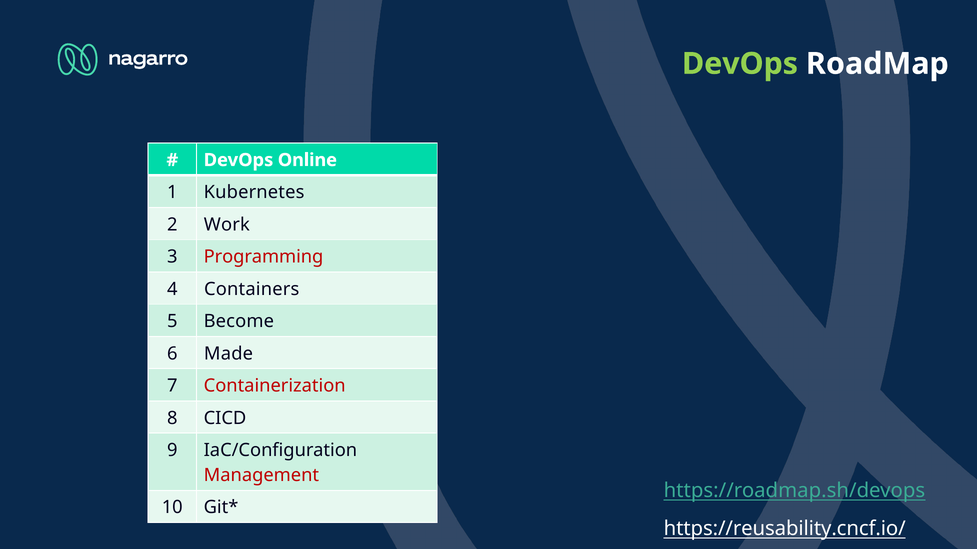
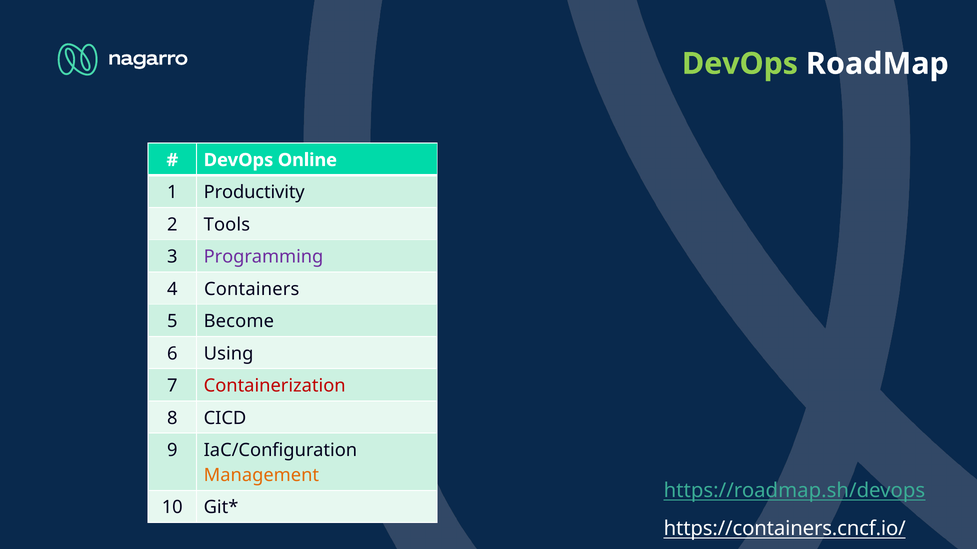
Kubernetes: Kubernetes -> Productivity
Work: Work -> Tools
Programming colour: red -> purple
Made: Made -> Using
Management colour: red -> orange
https://reusability.cncf.io/: https://reusability.cncf.io/ -> https://containers.cncf.io/
